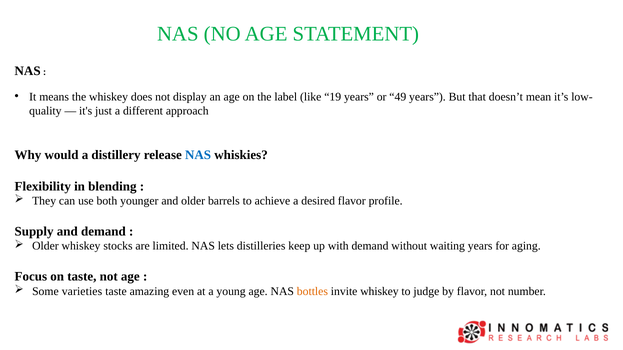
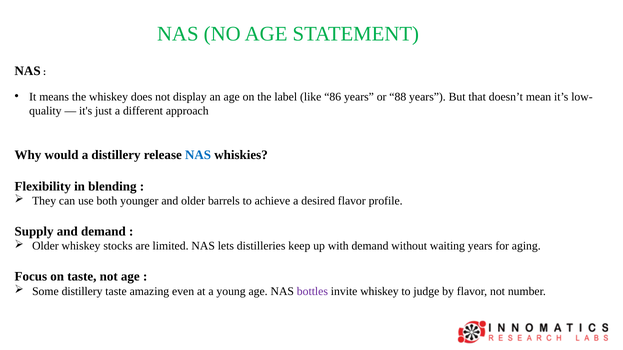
19: 19 -> 86
49: 49 -> 88
Some varieties: varieties -> distillery
bottles colour: orange -> purple
